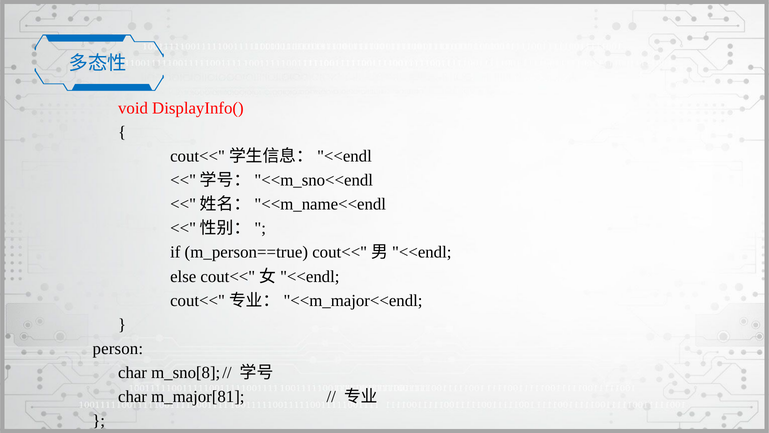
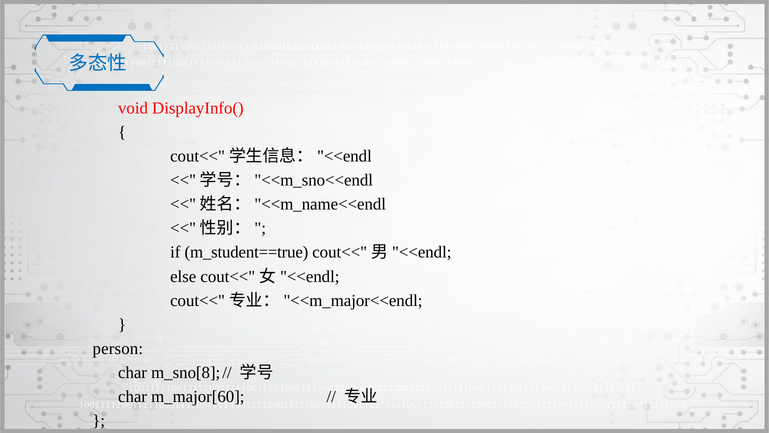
m_person==true: m_person==true -> m_student==true
m_major[81: m_major[81 -> m_major[60
